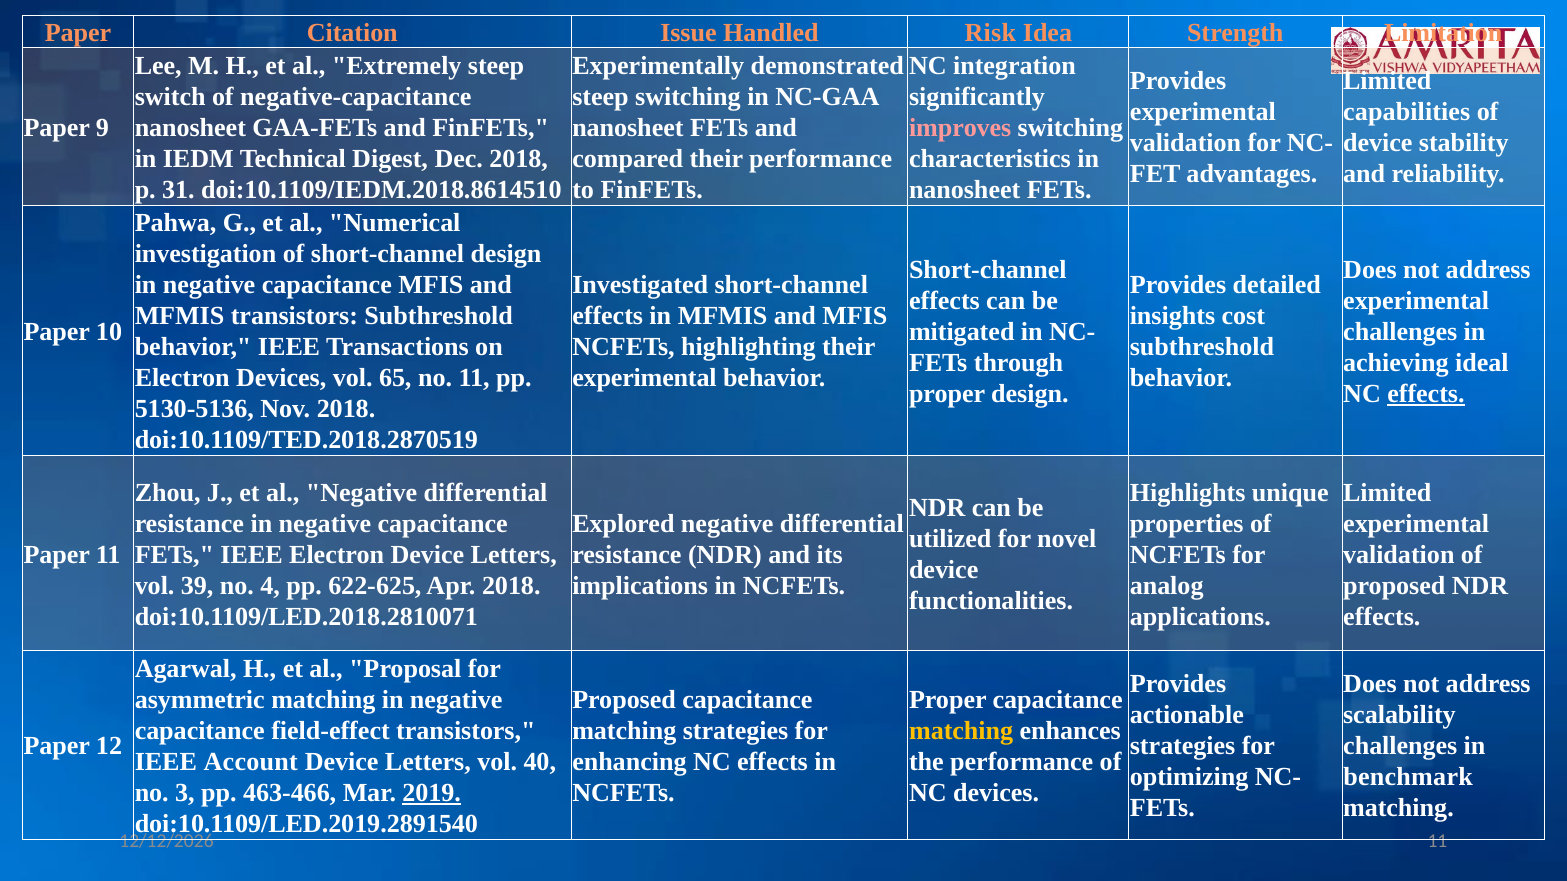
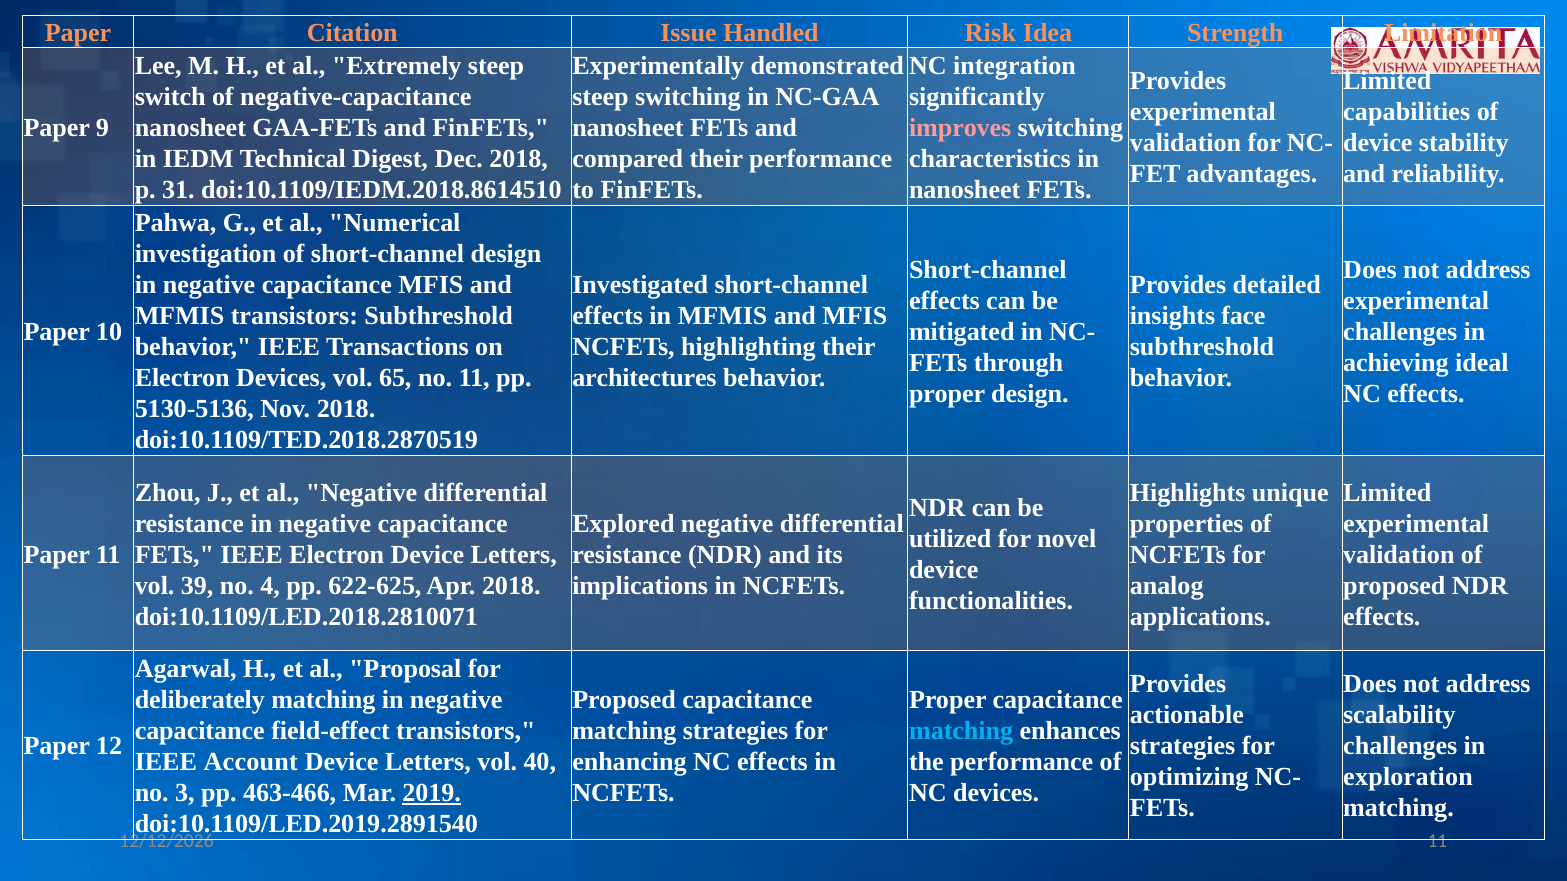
cost: cost -> face
experimental at (644, 378): experimental -> architectures
effects at (1426, 394) underline: present -> none
asymmetric: asymmetric -> deliberately
matching at (961, 731) colour: yellow -> light blue
benchmark: benchmark -> exploration
